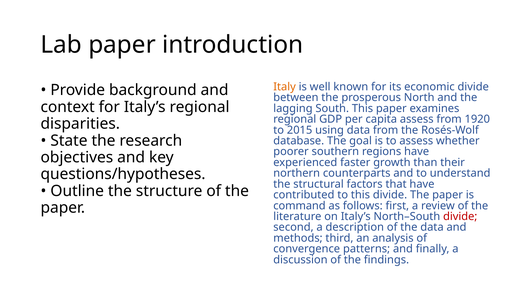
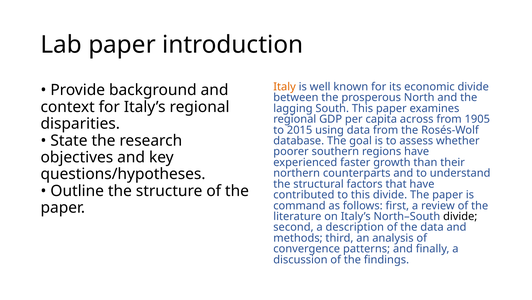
capita assess: assess -> across
1920: 1920 -> 1905
divide at (460, 216) colour: red -> black
